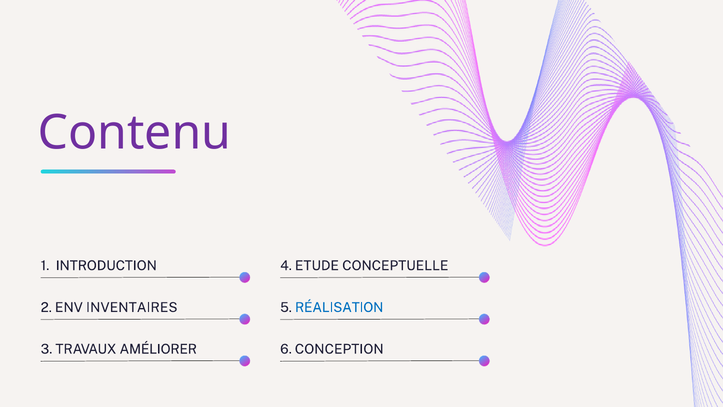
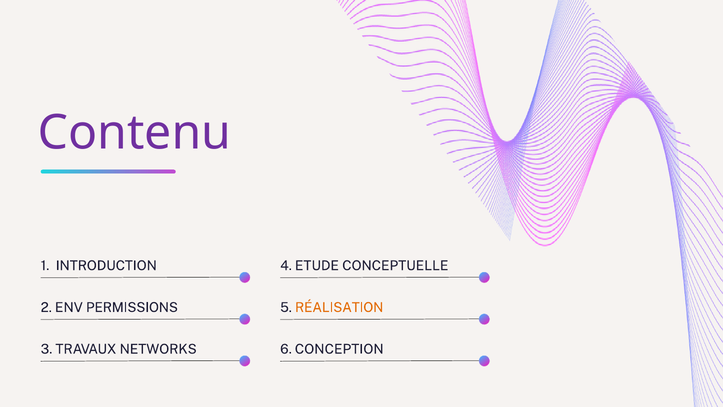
INVENTAIRES: INVENTAIRES -> PERMISSIONS
RÉALISATION colour: blue -> orange
AMÉLIORER: AMÉLIORER -> NETWORKS
